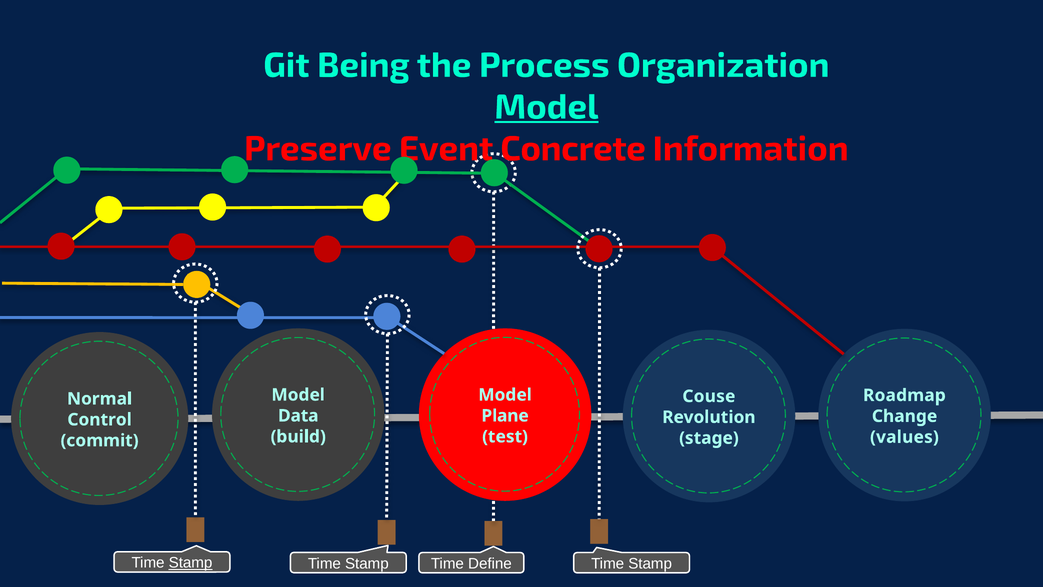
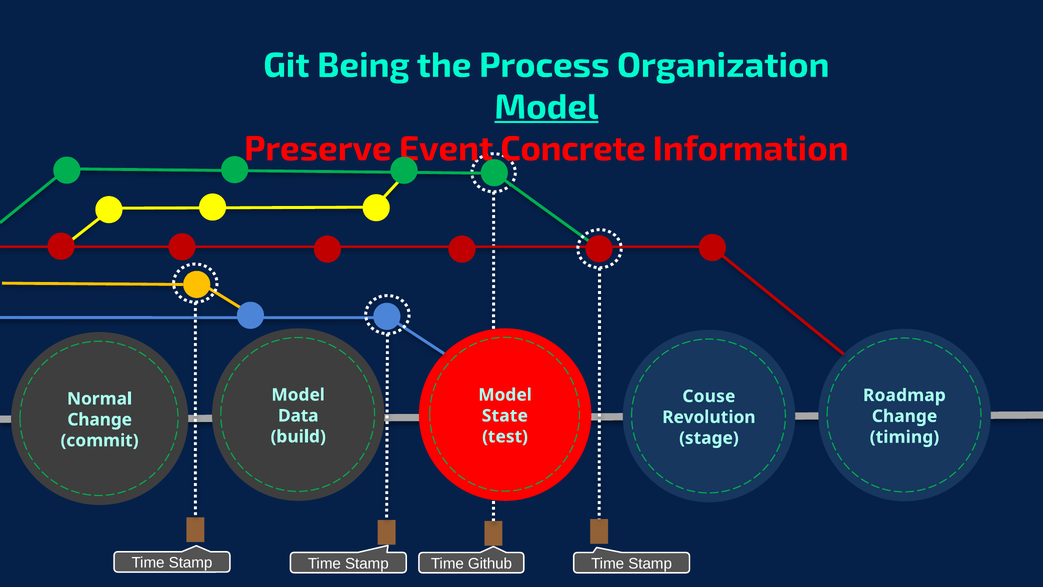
Plane: Plane -> State
Control at (100, 419): Control -> Change
values: values -> timing
Stamp at (191, 563) underline: present -> none
Define: Define -> Github
